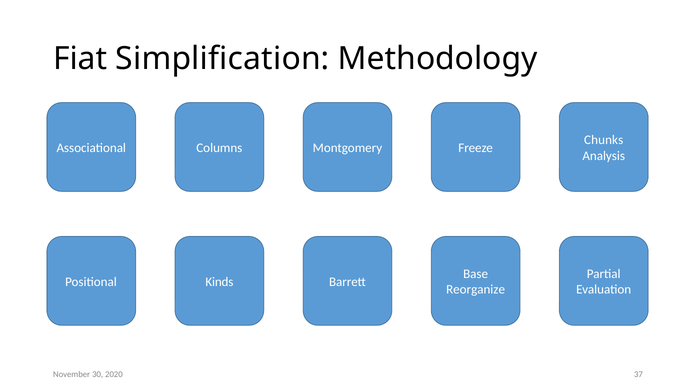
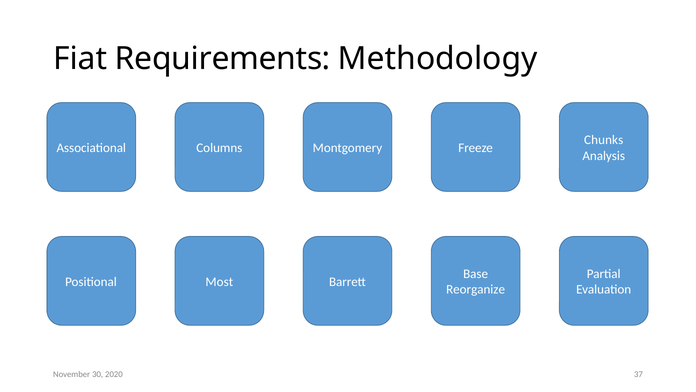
Simplification: Simplification -> Requirements
Kinds: Kinds -> Most
